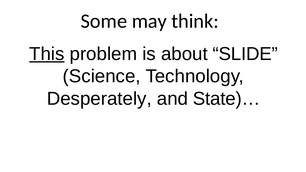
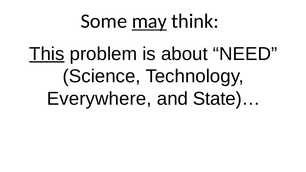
may underline: none -> present
SLIDE: SLIDE -> NEED
Desperately: Desperately -> Everywhere
